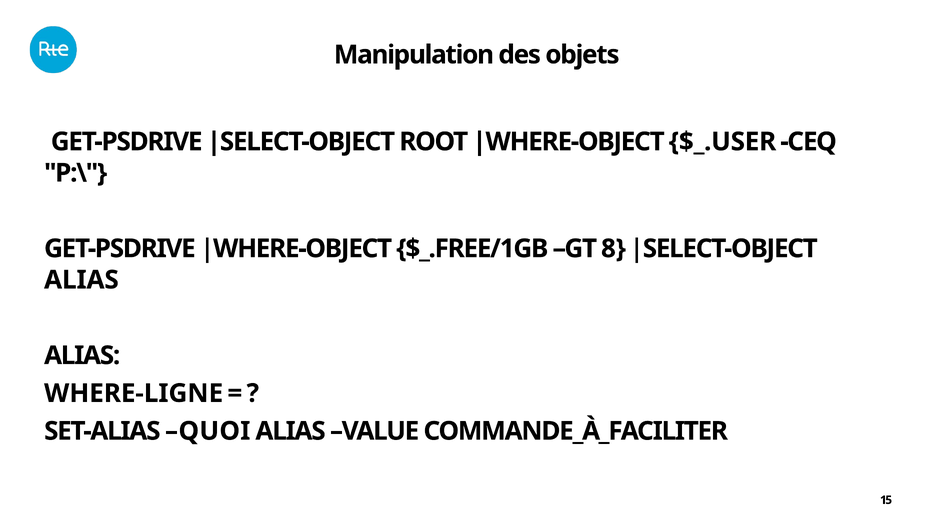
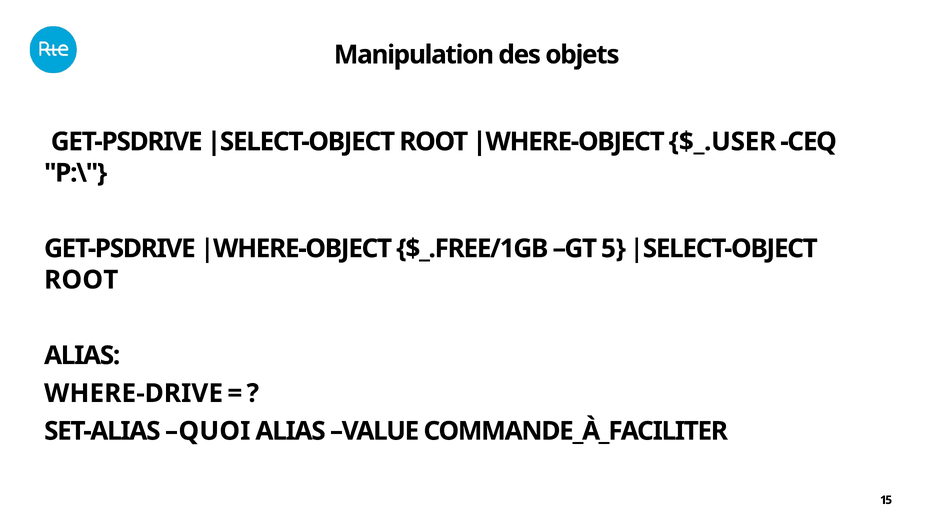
8: 8 -> 5
ALIAS at (81, 280): ALIAS -> ROOT
WHERE-LIGNE: WHERE-LIGNE -> WHERE-DRIVE
